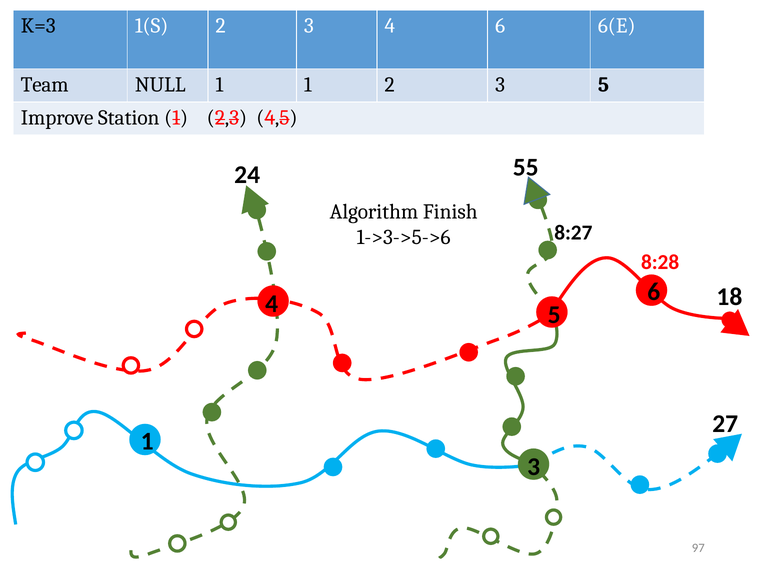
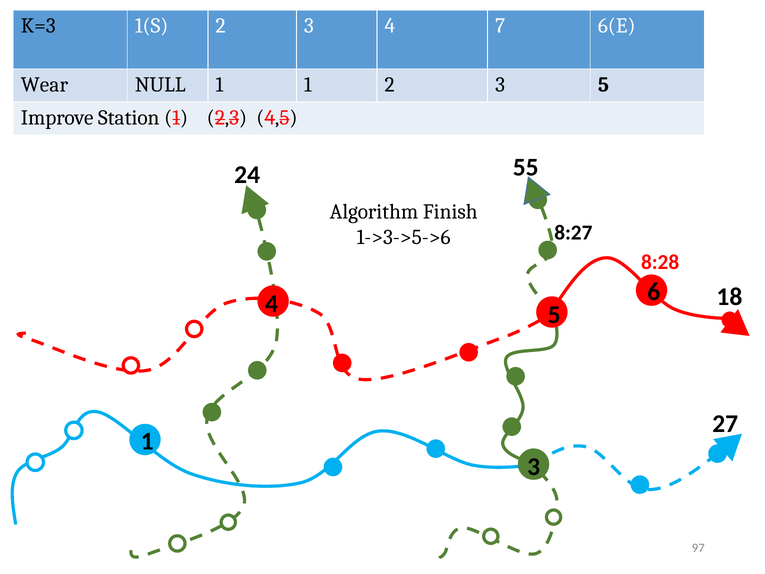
4 6: 6 -> 7
Team: Team -> Wear
